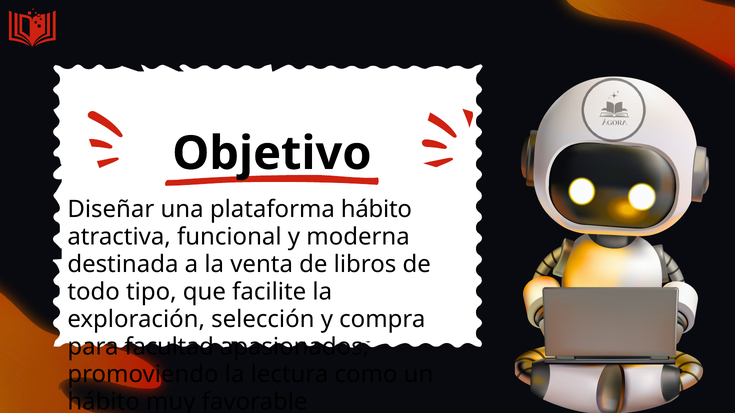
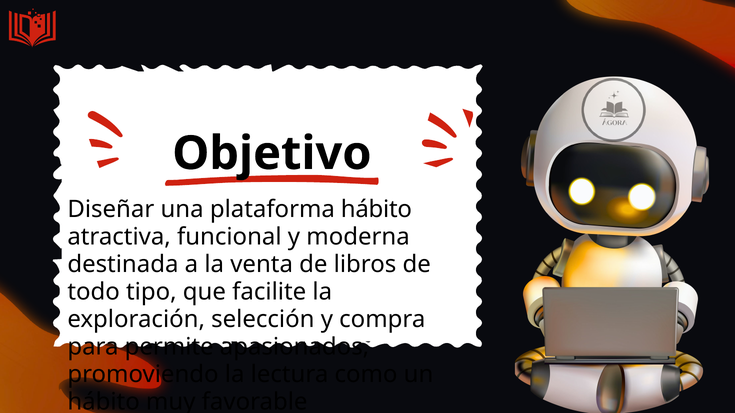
facultad: facultad -> permite
